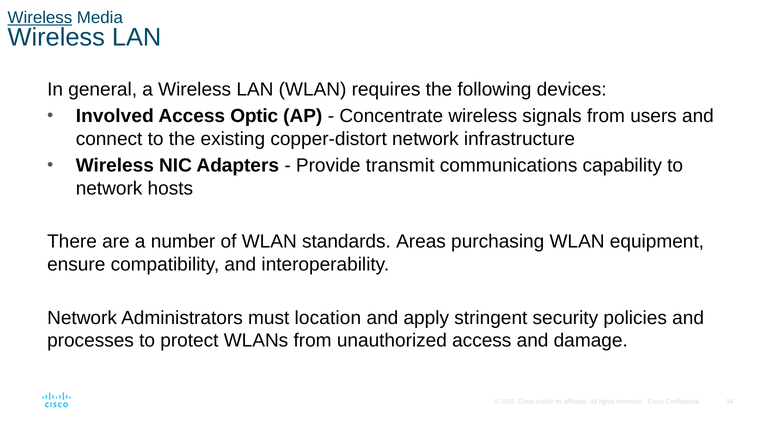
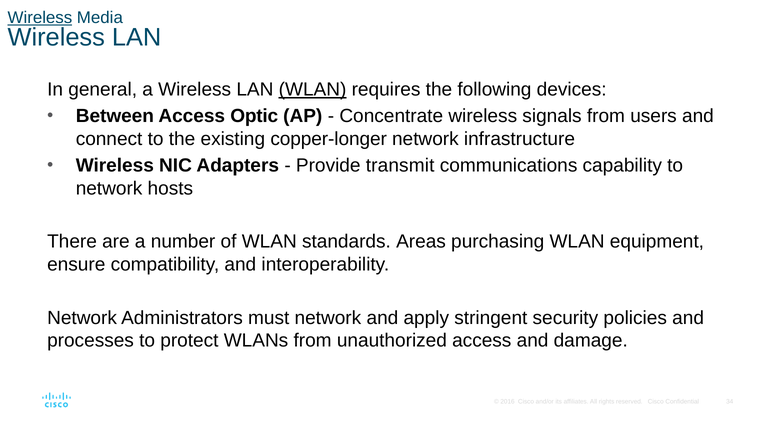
WLAN at (313, 90) underline: none -> present
Involved: Involved -> Between
copper-distort: copper-distort -> copper-longer
must location: location -> network
